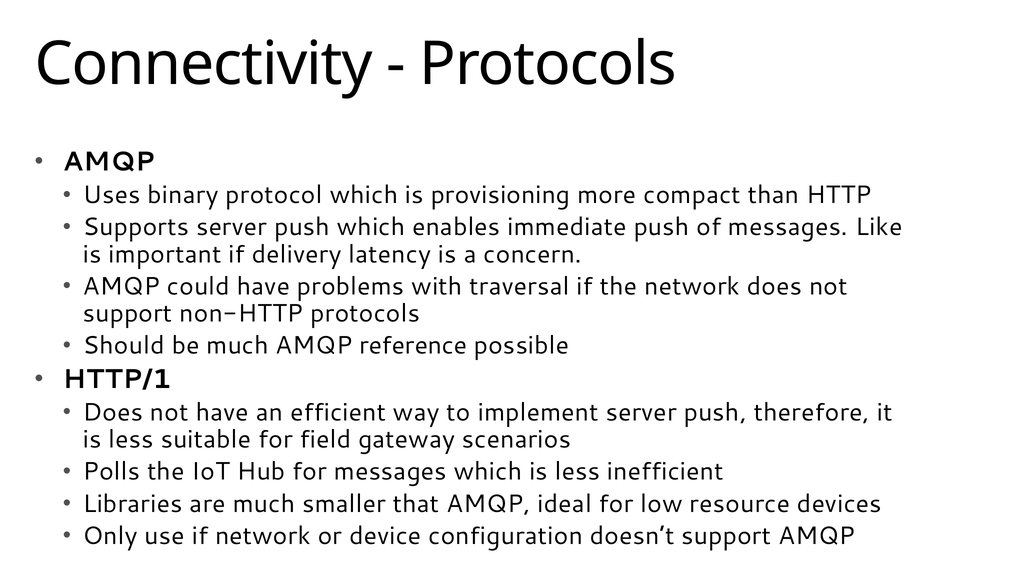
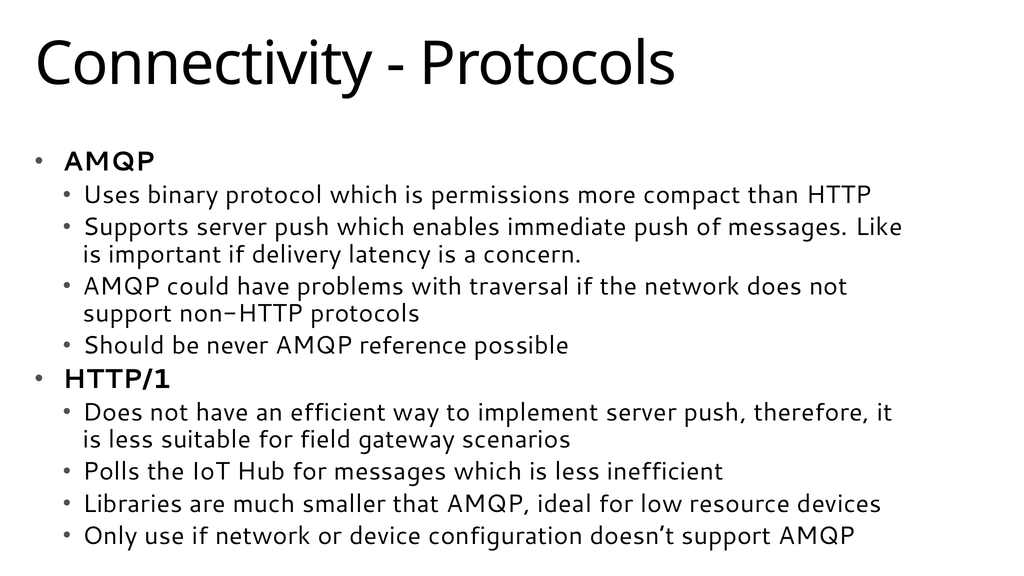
provisioning: provisioning -> permissions
be much: much -> never
